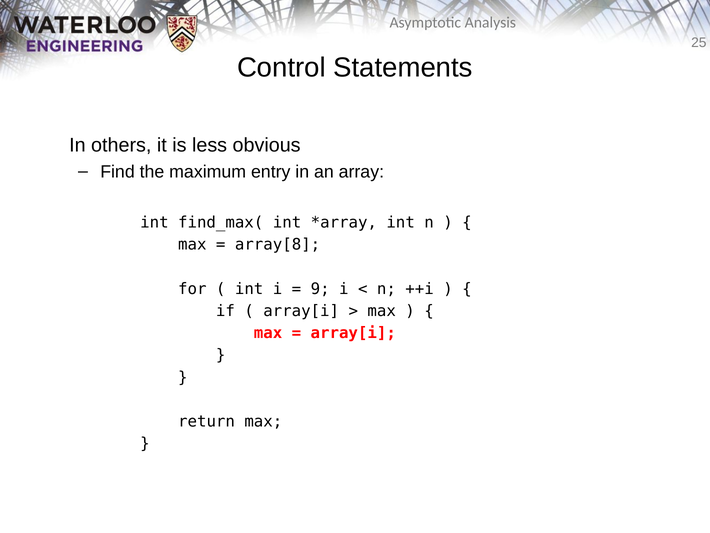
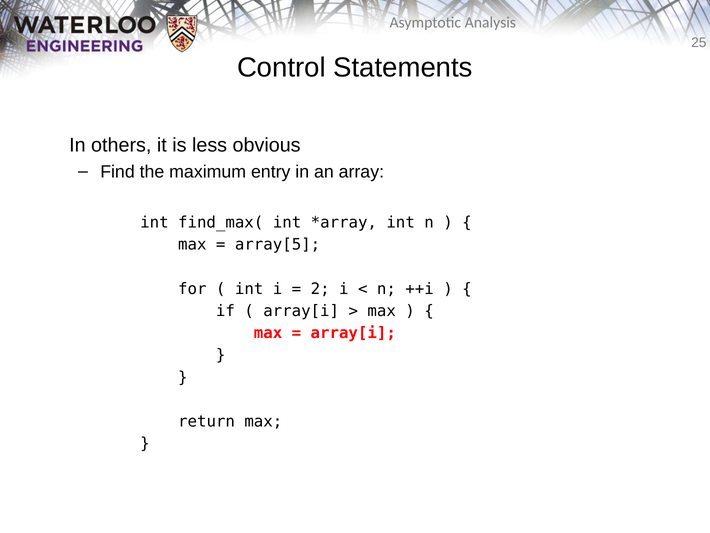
array[8: array[8 -> array[5
9: 9 -> 2
